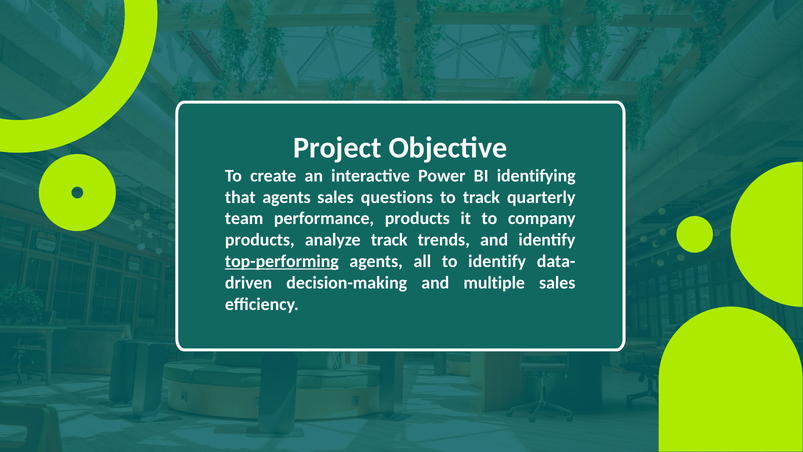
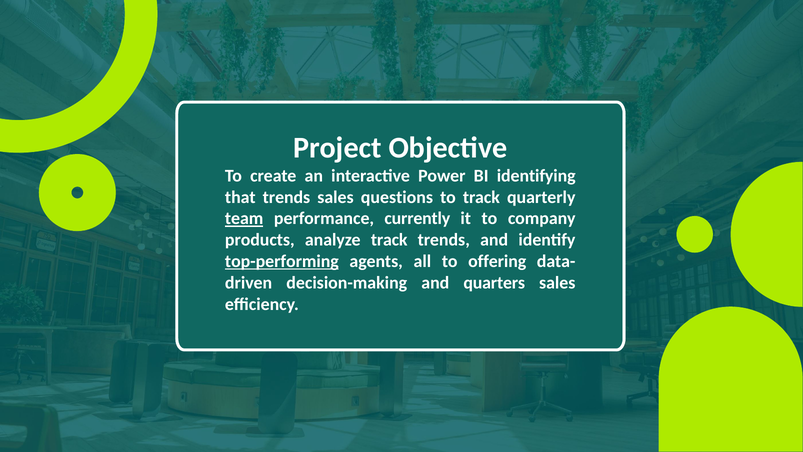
that agents: agents -> trends
team underline: none -> present
performance products: products -> currently
to identify: identify -> offering
multiple: multiple -> quarters
